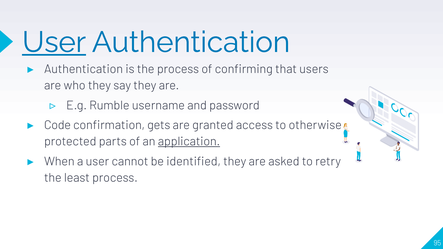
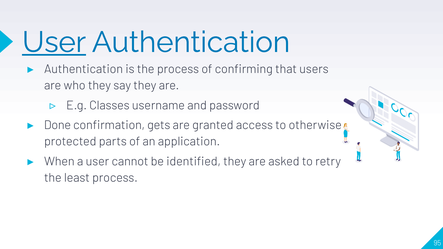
Rumble: Rumble -> Classes
Code: Code -> Done
application underline: present -> none
